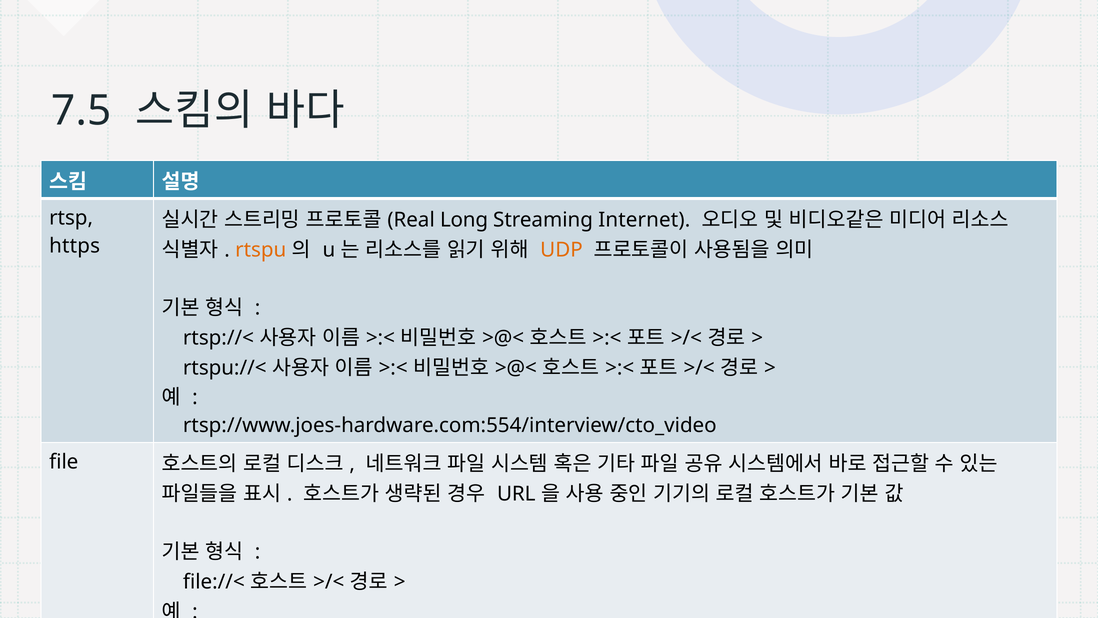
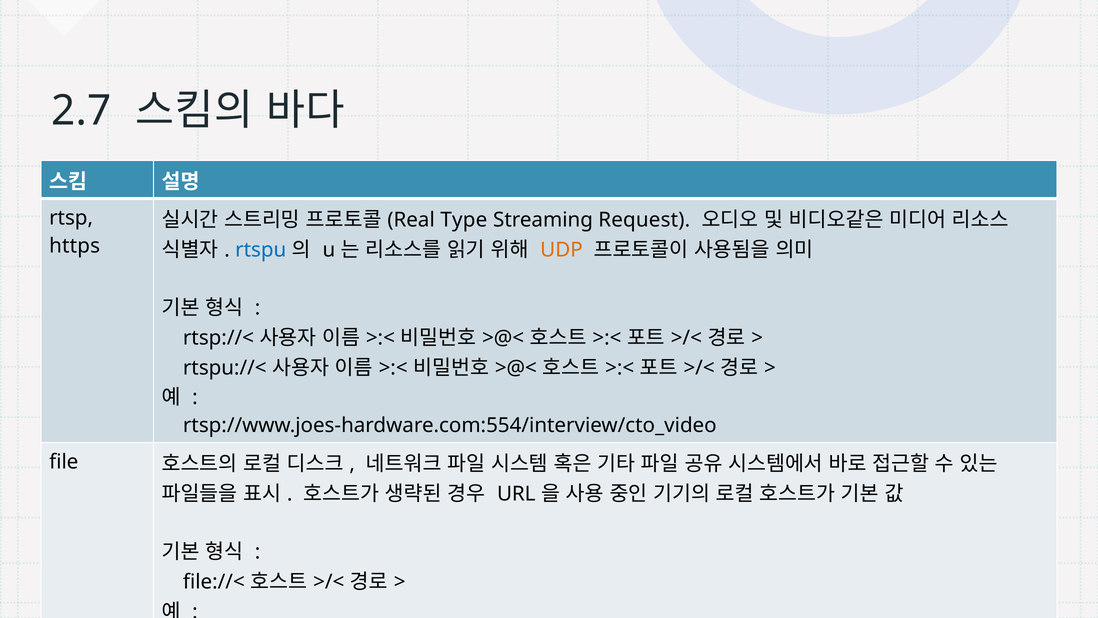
7.5: 7.5 -> 2.7
Long: Long -> Type
Internet: Internet -> Request
rtspu colour: orange -> blue
